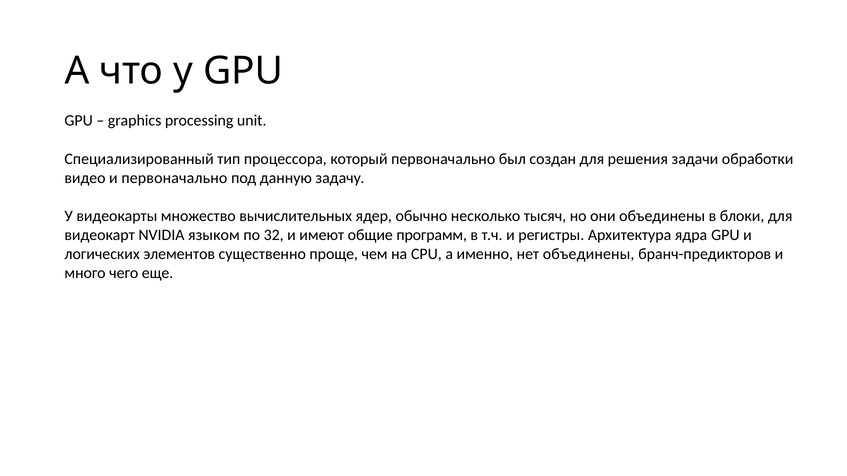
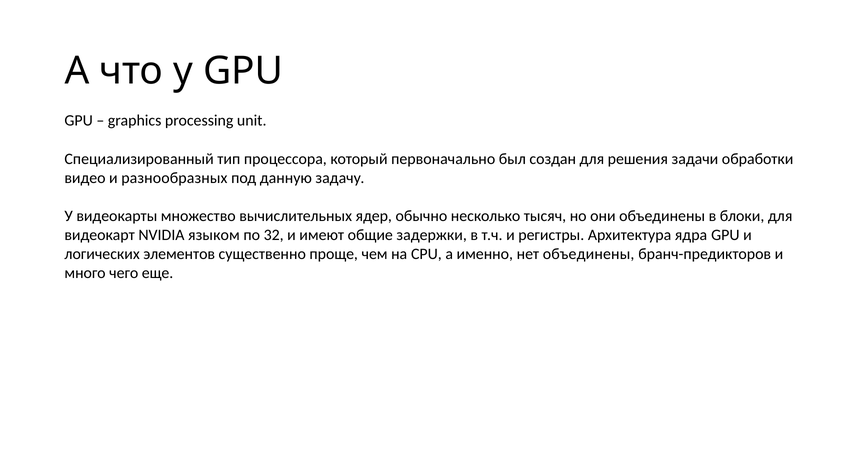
и первоначально: первоначально -> разнообразных
программ: программ -> задержки
